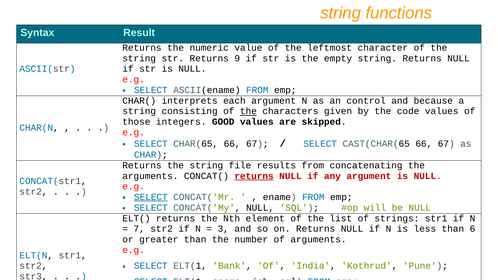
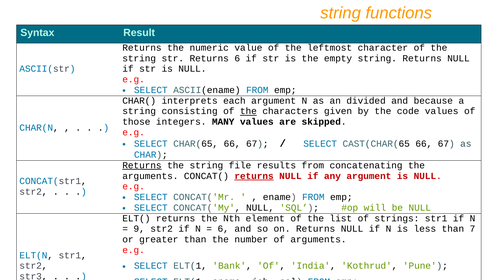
Returns 9: 9 -> 6
control: control -> divided
GOOD: GOOD -> MANY
Returns at (142, 165) underline: none -> present
SELECT at (151, 197) underline: present -> none
7: 7 -> 9
3 at (223, 229): 3 -> 6
6: 6 -> 7
